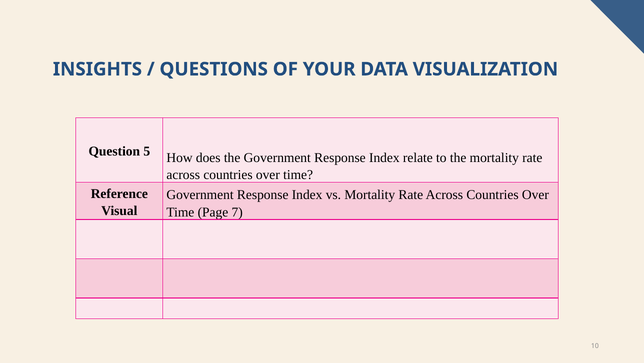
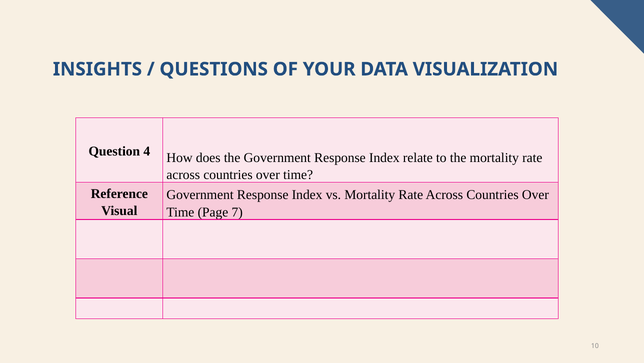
5: 5 -> 4
